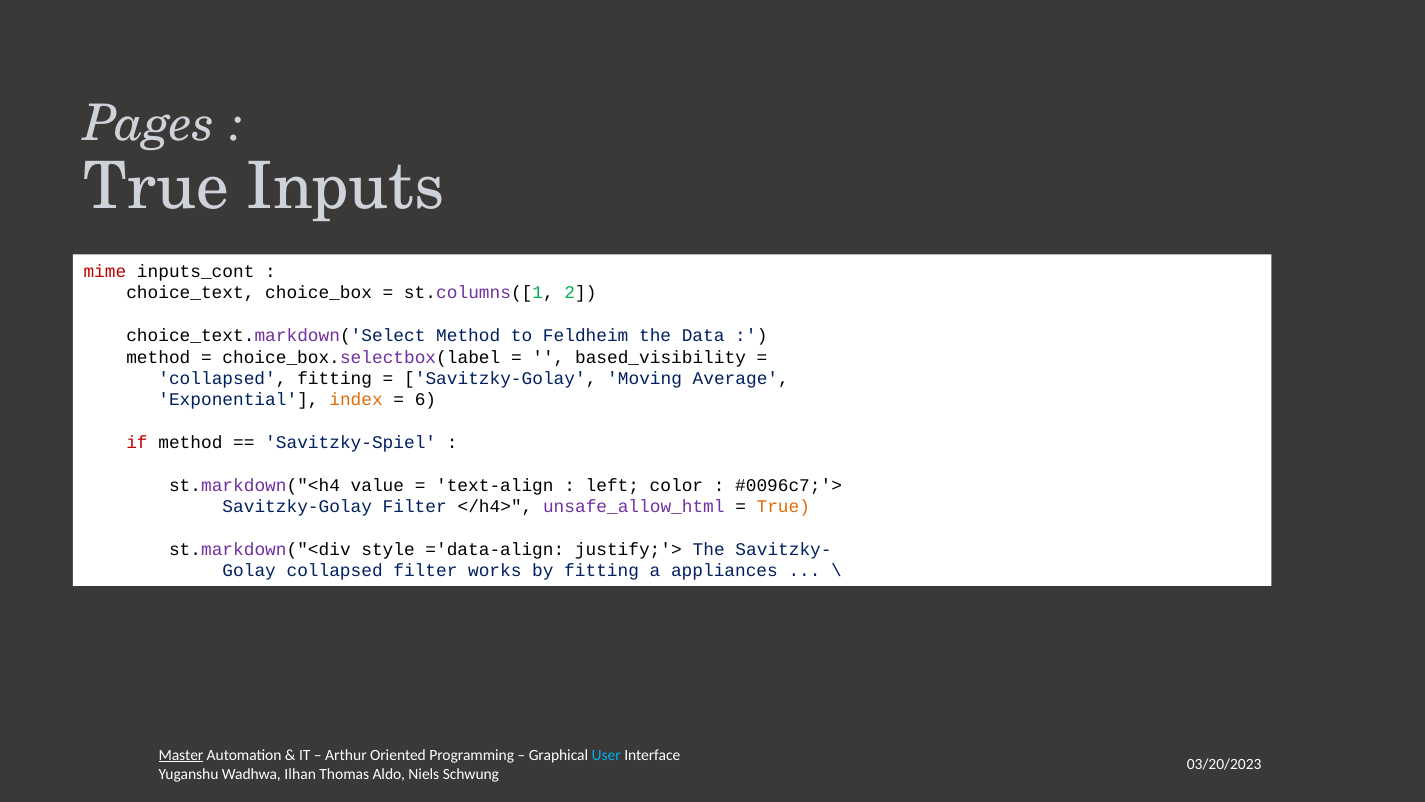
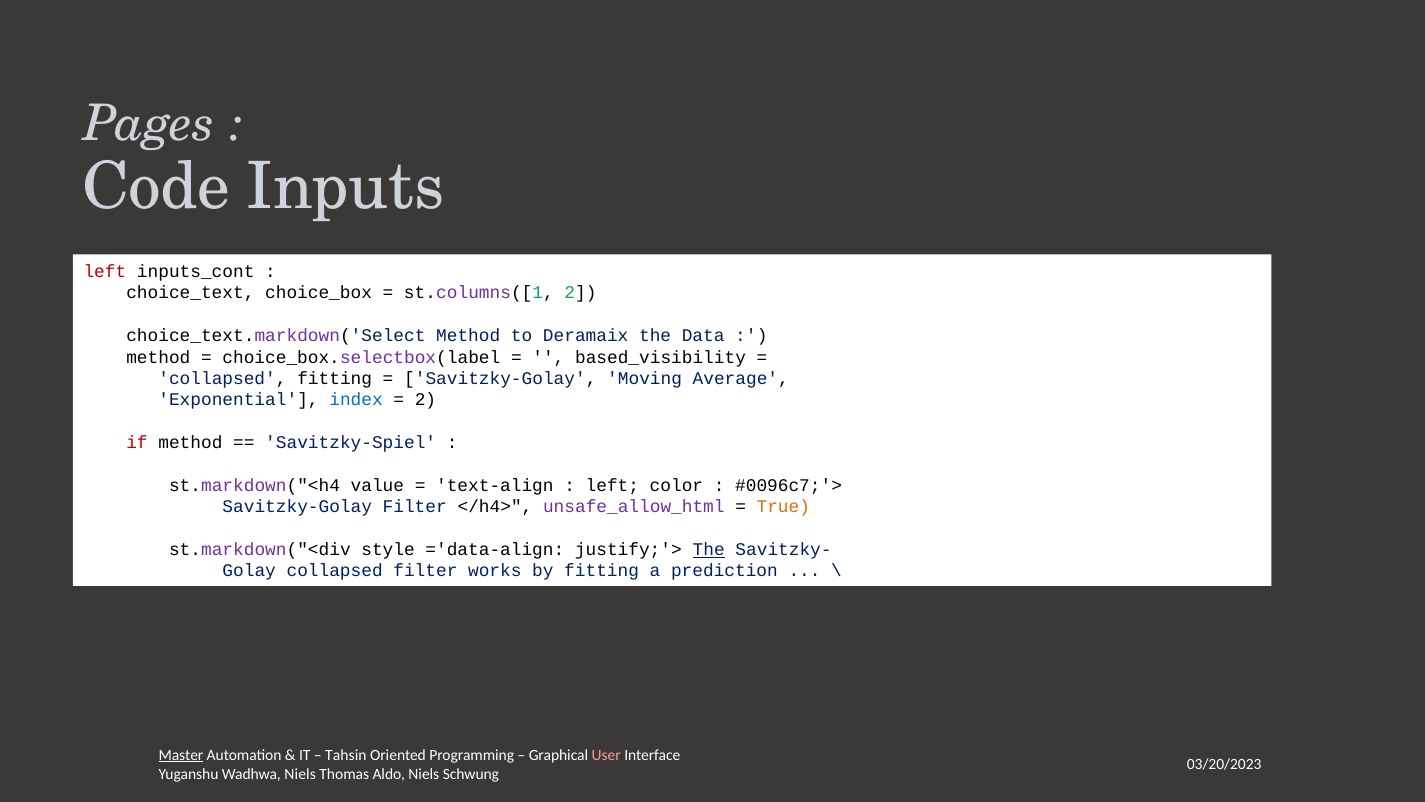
True at (156, 187): True -> Code
mime at (105, 272): mime -> left
Feldheim: Feldheim -> Deramaix
index colour: orange -> blue
6 at (425, 400): 6 -> 2
The at (709, 549) underline: none -> present
appliances: appliances -> prediction
Arthur: Arthur -> Tahsin
User colour: light blue -> pink
Wadhwa Ilhan: Ilhan -> Niels
